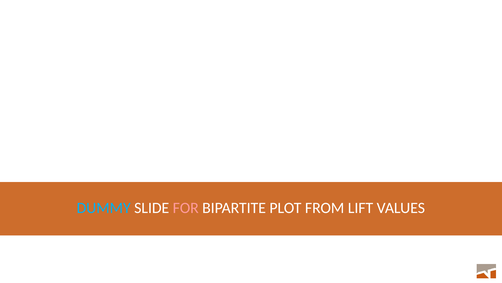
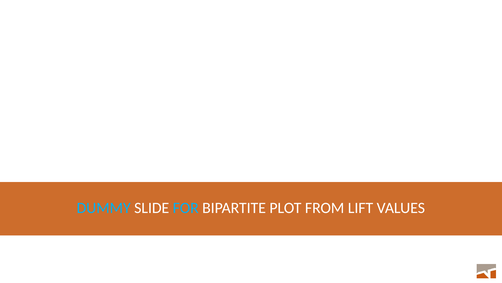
FOR colour: pink -> light blue
